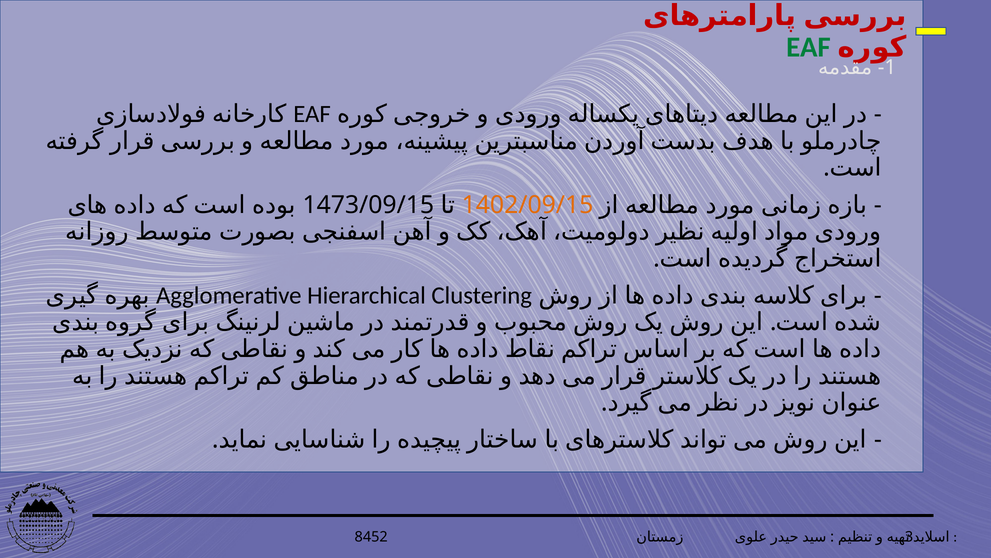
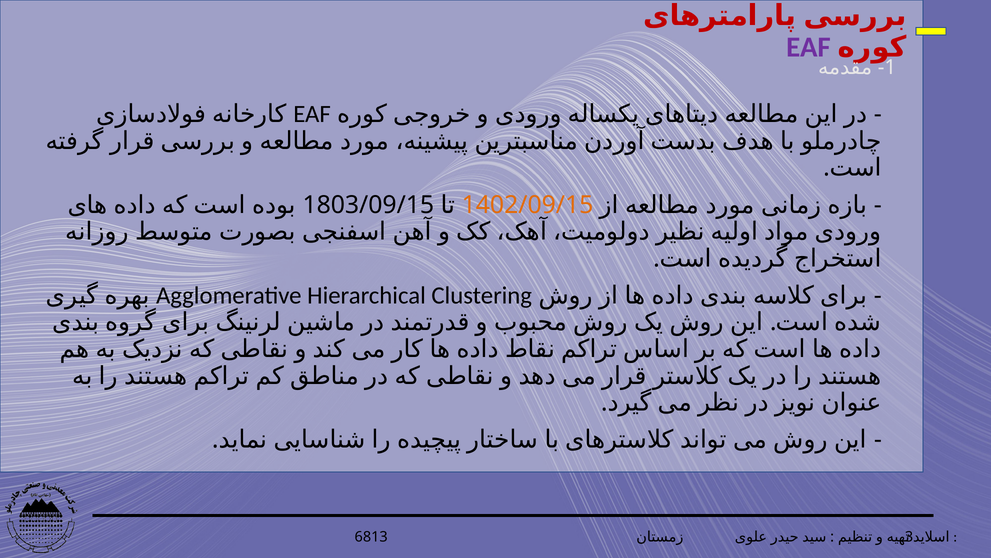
EAF at (808, 47) colour: green -> purple
1473/09/15: 1473/09/15 -> 1803/09/15
8452: 8452 -> 6813
